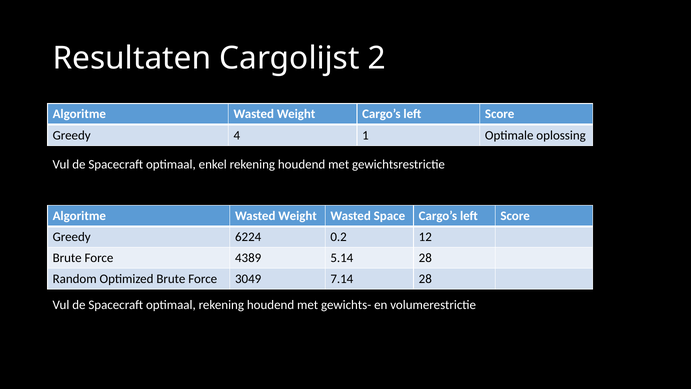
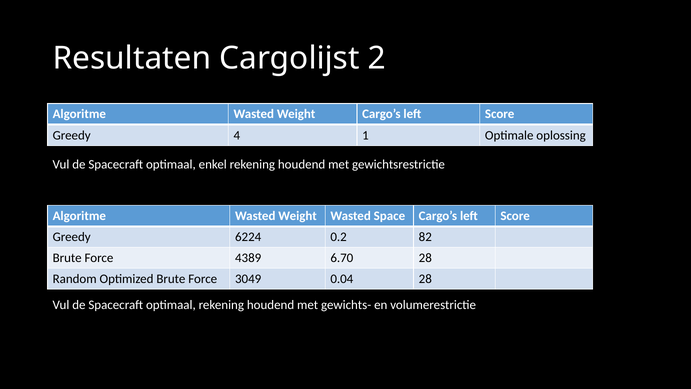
12: 12 -> 82
5.14: 5.14 -> 6.70
7.14: 7.14 -> 0.04
